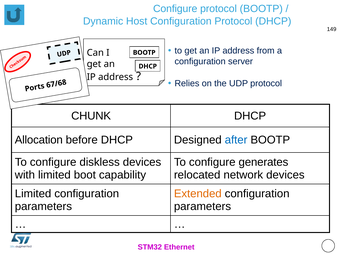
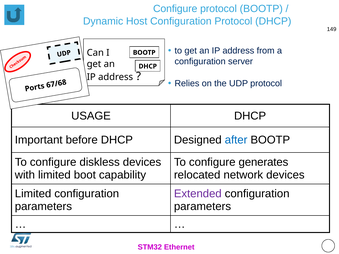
CHUNK: CHUNK -> USAGE
Allocation: Allocation -> Important
Extended colour: orange -> purple
